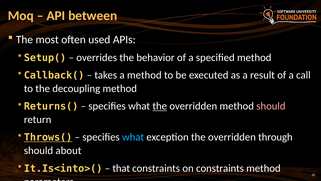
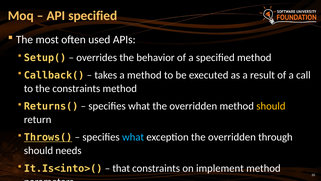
API between: between -> specified
the decoupling: decoupling -> constraints
the at (160, 106) underline: present -> none
should at (271, 106) colour: pink -> yellow
about: about -> needs
on constraints: constraints -> implement
